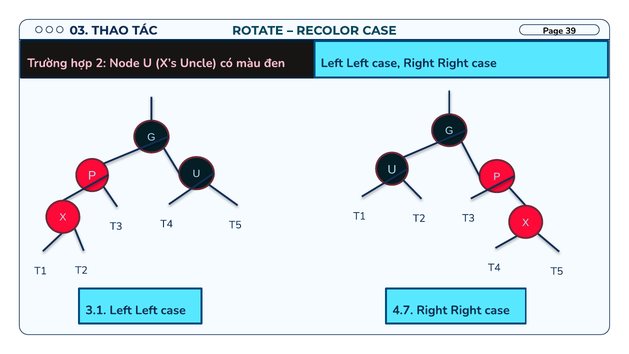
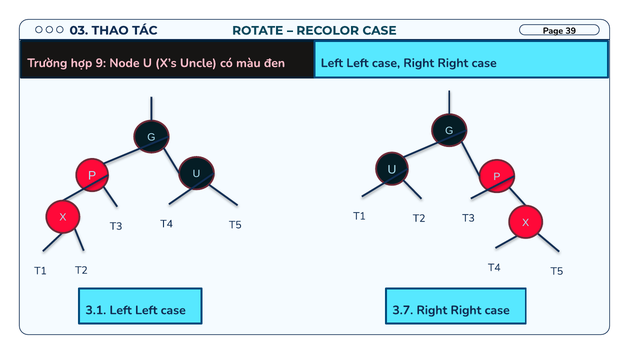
2: 2 -> 9
4.7: 4.7 -> 3.7
